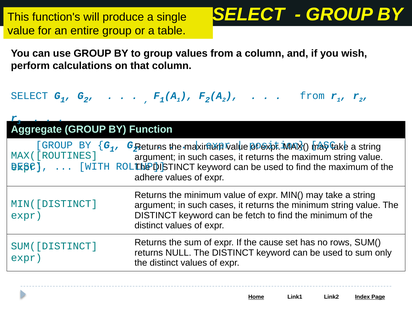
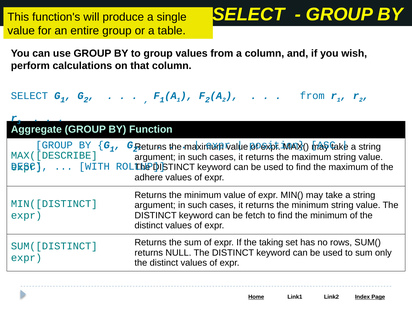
MAX([ROUTINES: MAX([ROUTINES -> MAX([DESCRIBE
cause: cause -> taking
